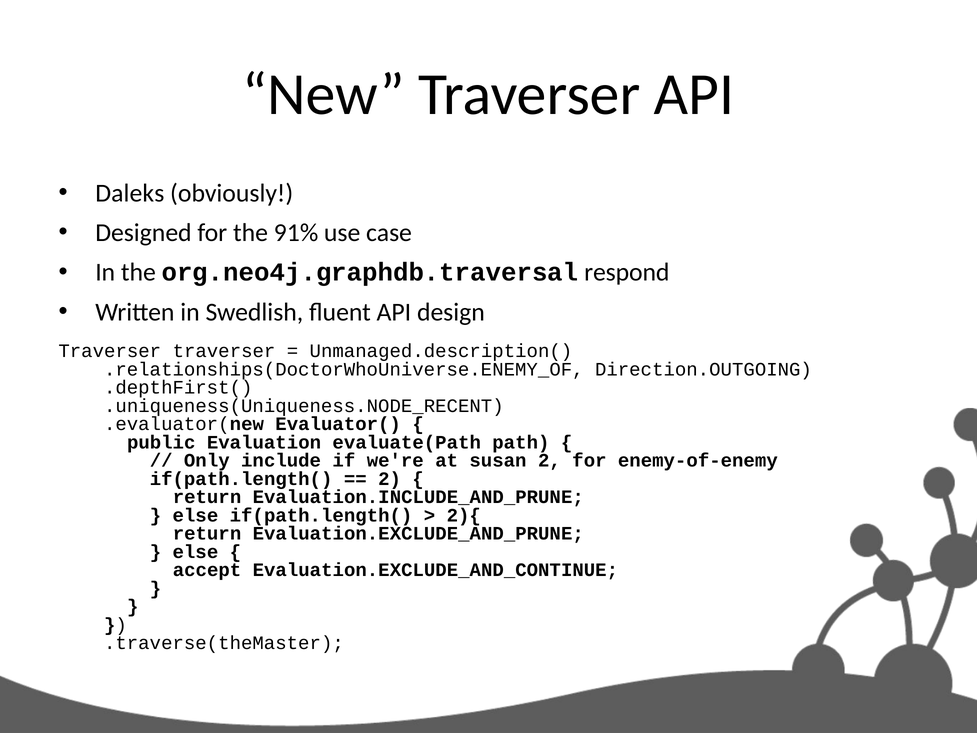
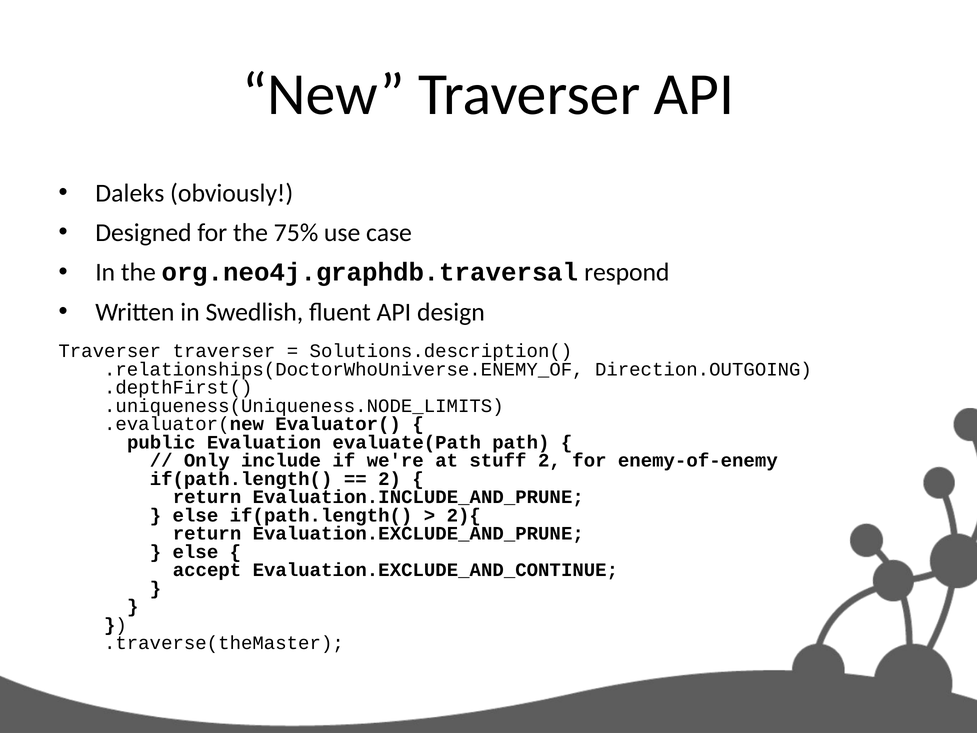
91%: 91% -> 75%
Unmanaged.description(: Unmanaged.description( -> Solutions.description(
.uniqueness(Uniqueness.NODE_RECENT: .uniqueness(Uniqueness.NODE_RECENT -> .uniqueness(Uniqueness.NODE_LIMITS
susan: susan -> stuff
